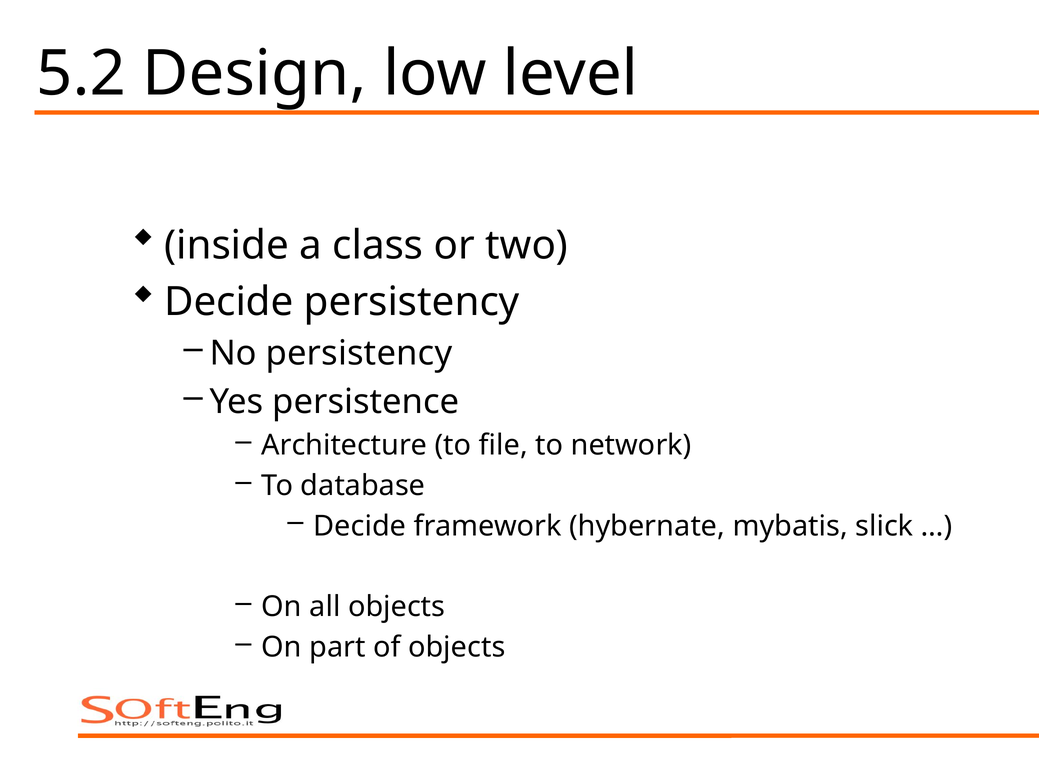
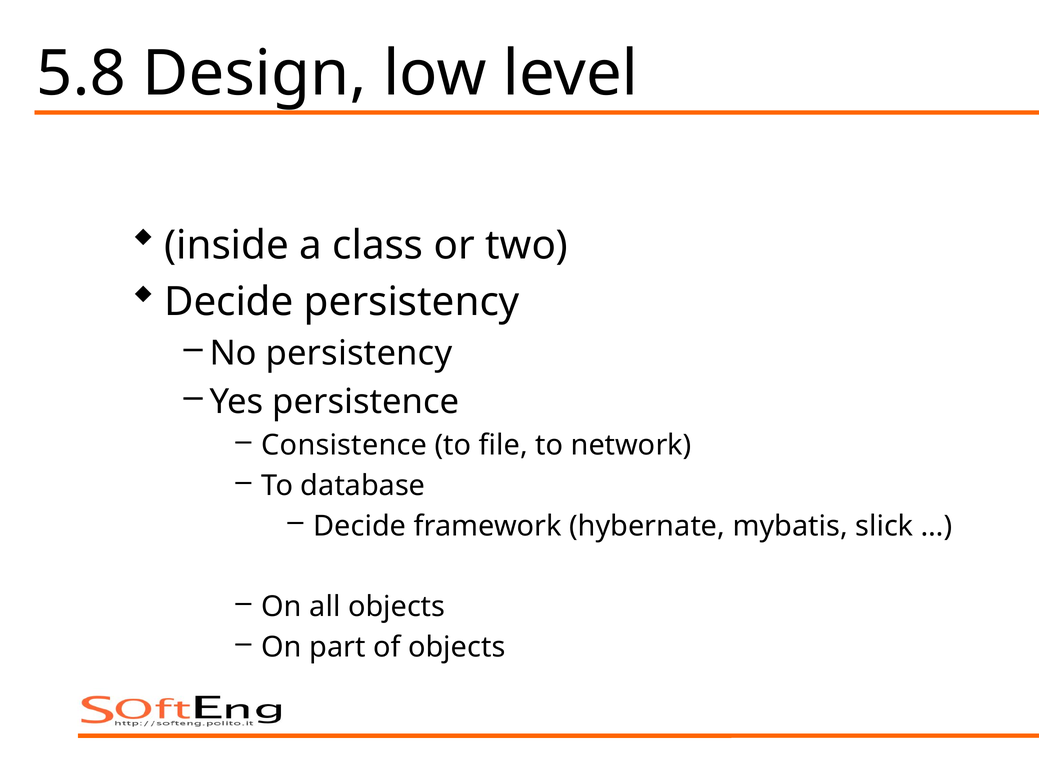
5.2: 5.2 -> 5.8
Architecture: Architecture -> Consistence
